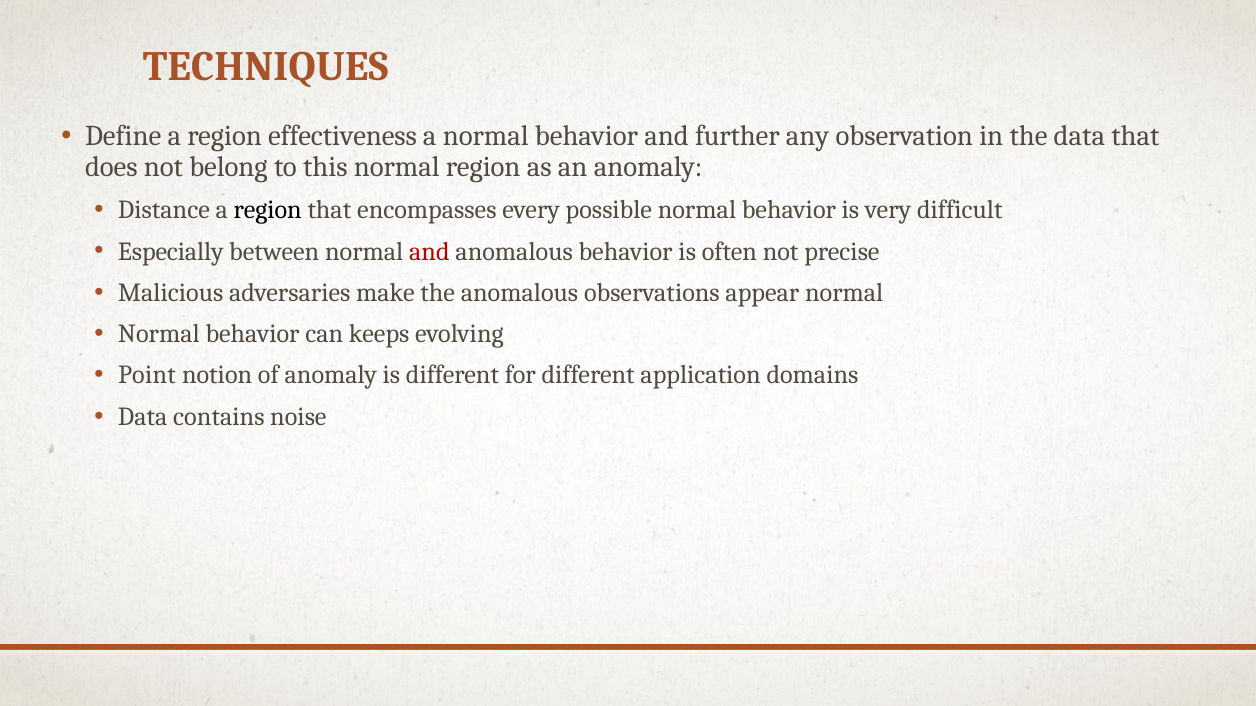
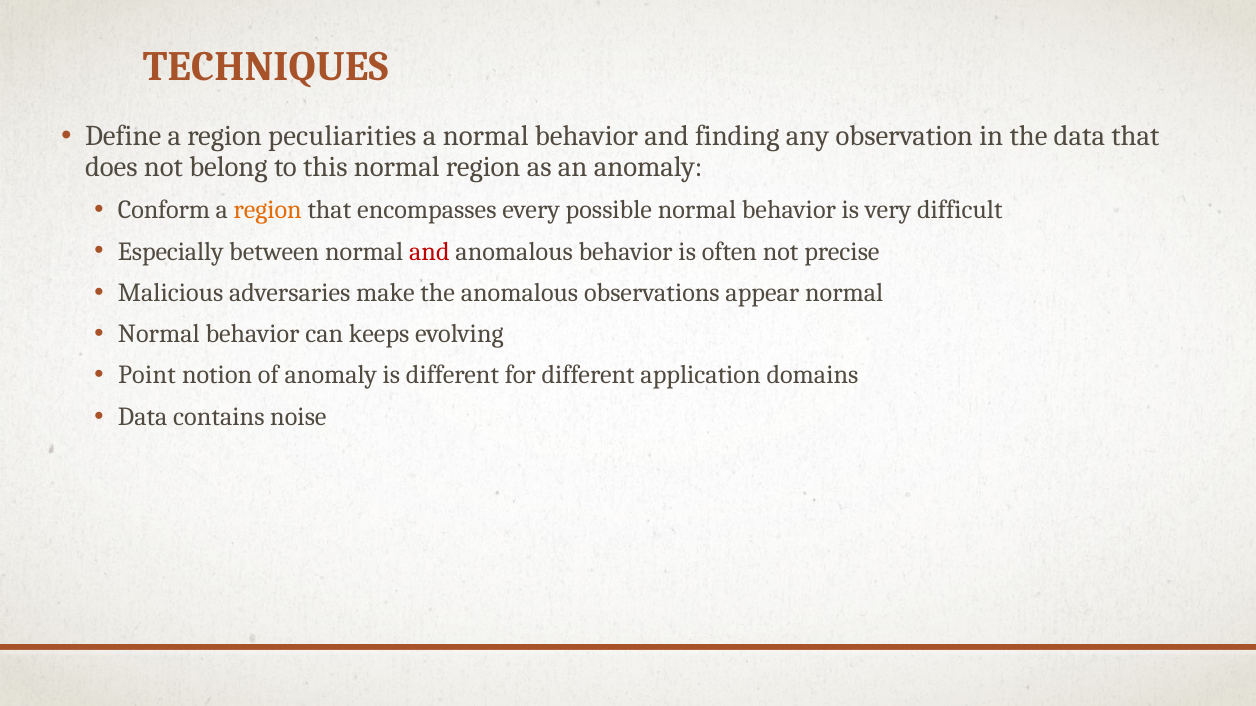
effectiveness: effectiveness -> peculiarities
further: further -> finding
Distance: Distance -> Conform
region at (268, 210) colour: black -> orange
